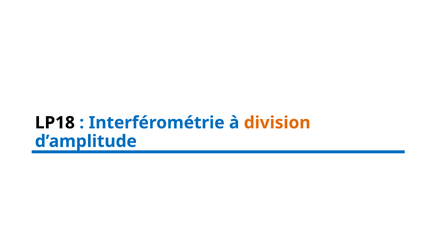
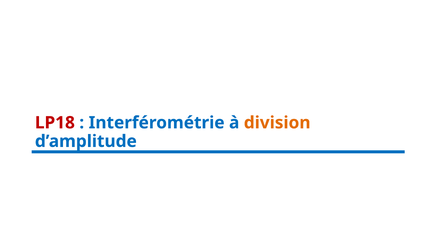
LP18 colour: black -> red
